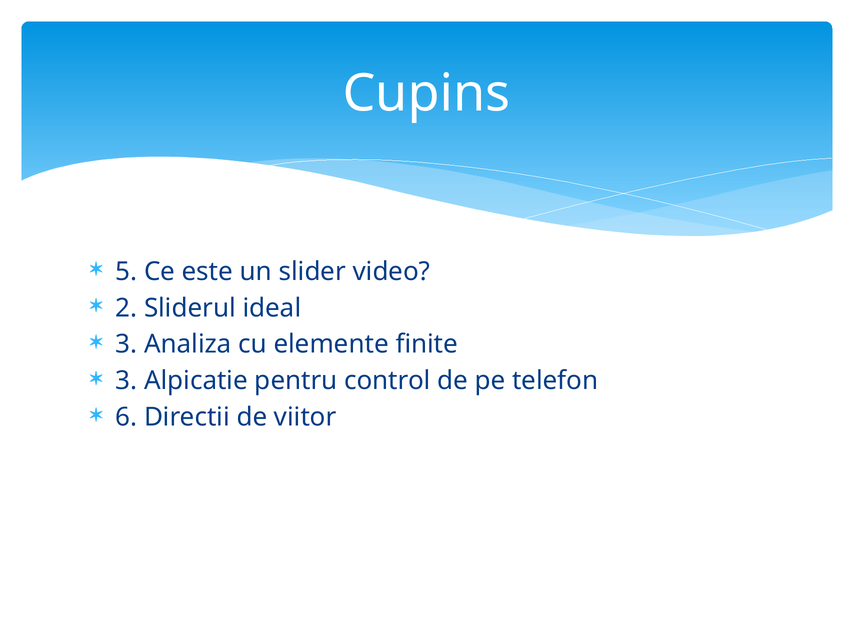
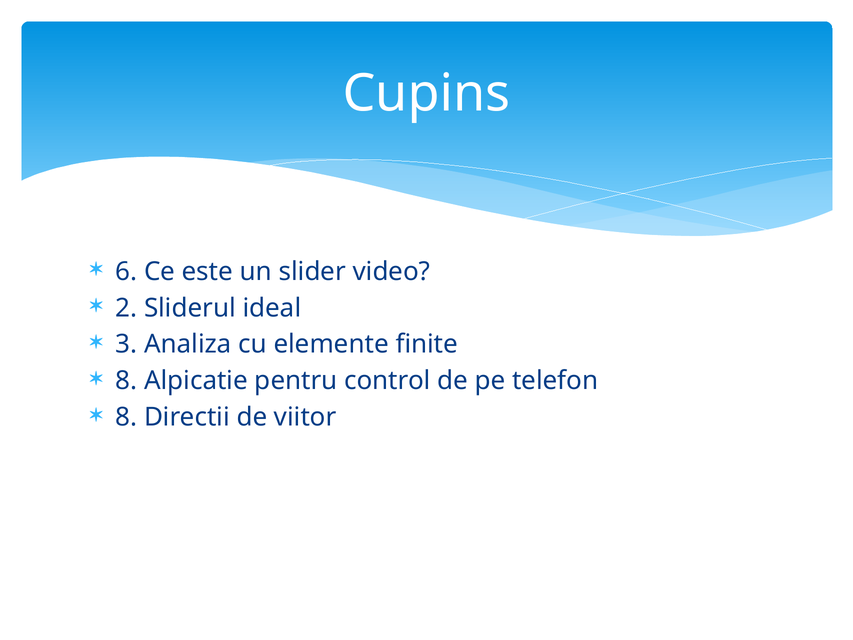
5: 5 -> 6
3 at (126, 381): 3 -> 8
6 at (126, 417): 6 -> 8
